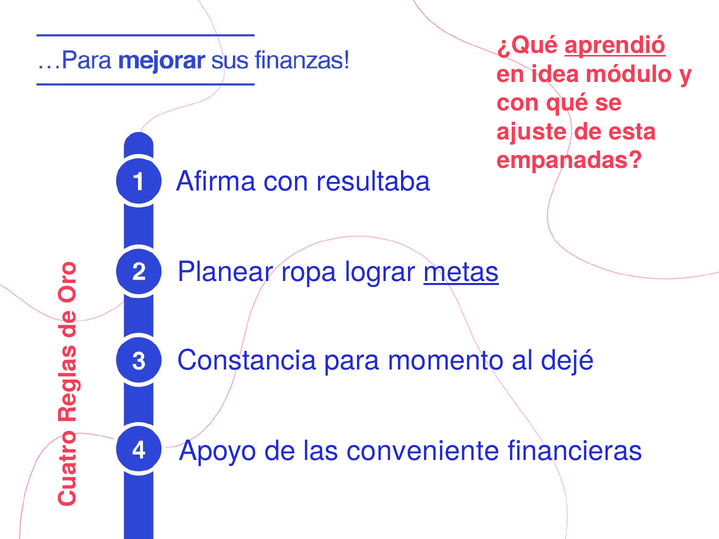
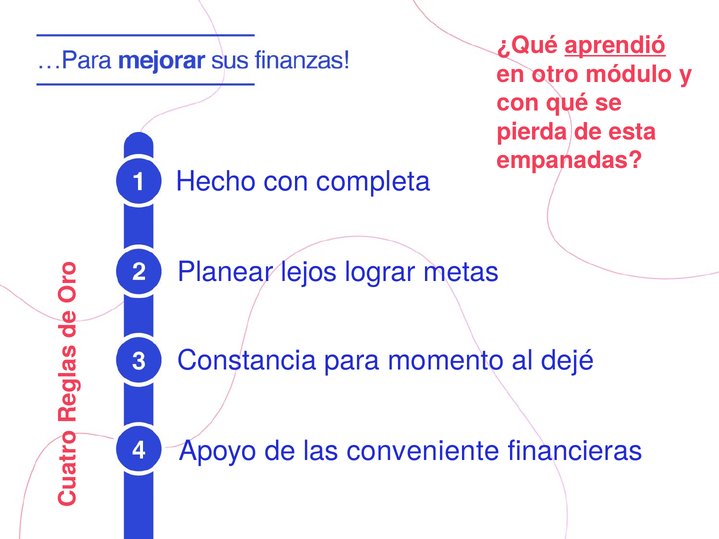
idea: idea -> otro
ajuste: ajuste -> pierda
Afirma: Afirma -> Hecho
resultaba: resultaba -> completa
ropa: ropa -> lejos
metas underline: present -> none
